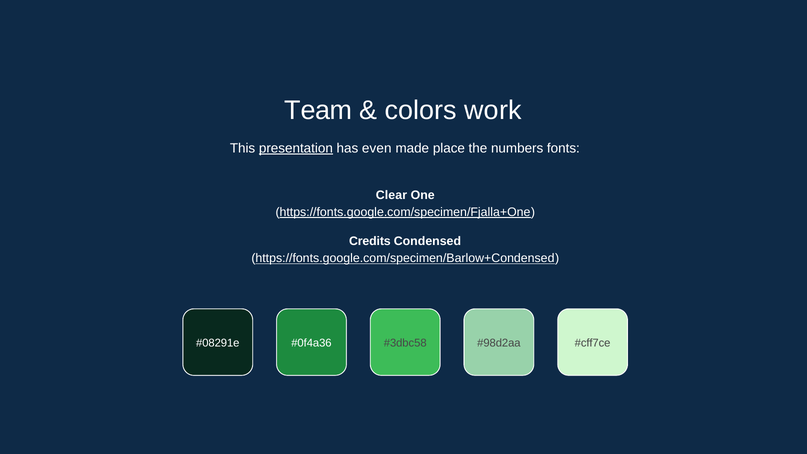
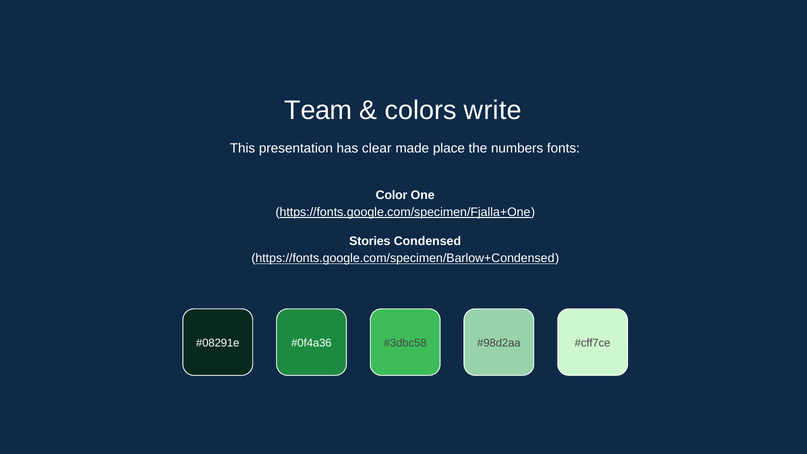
work: work -> write
presentation underline: present -> none
even: even -> clear
Clear: Clear -> Color
Credits: Credits -> Stories
